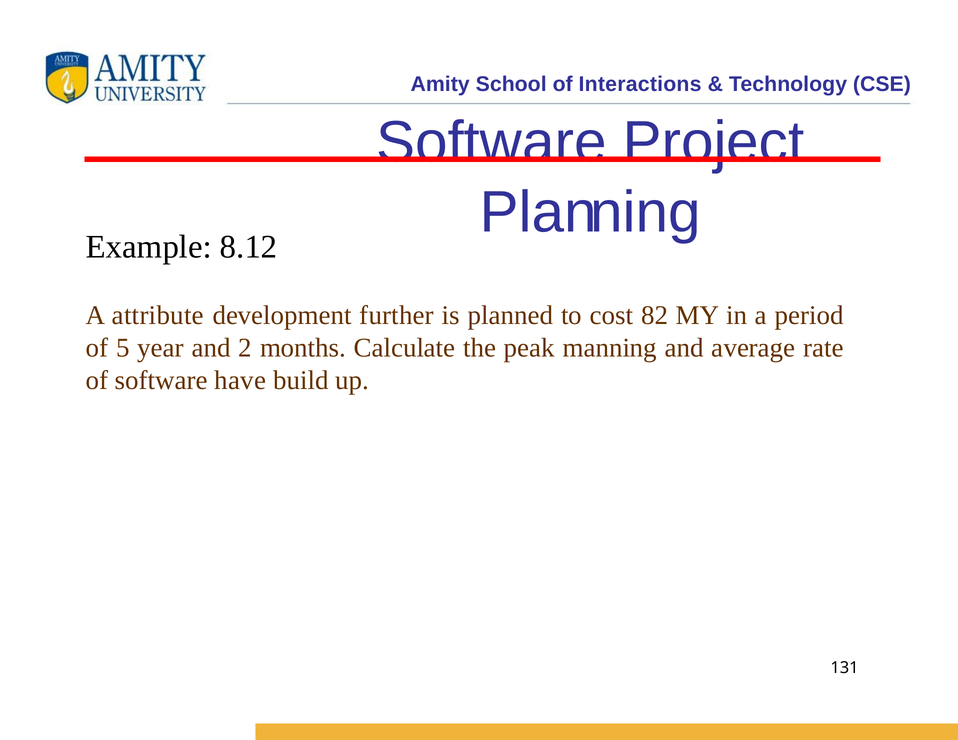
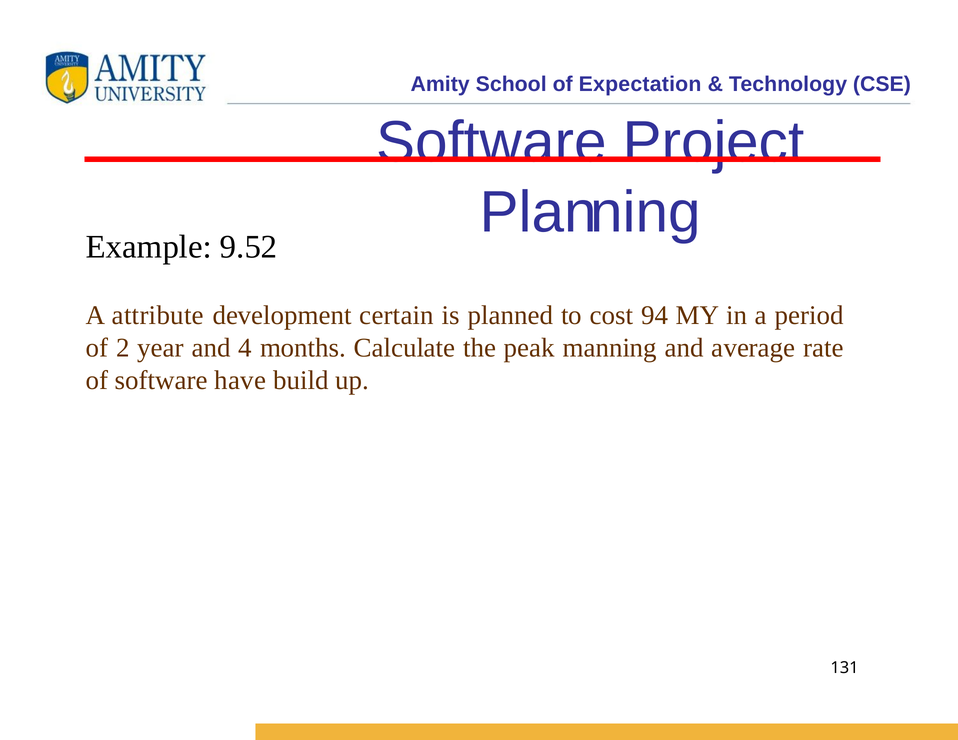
Interactions: Interactions -> Expectation
8.12: 8.12 -> 9.52
further: further -> certain
82: 82 -> 94
5: 5 -> 2
2: 2 -> 4
